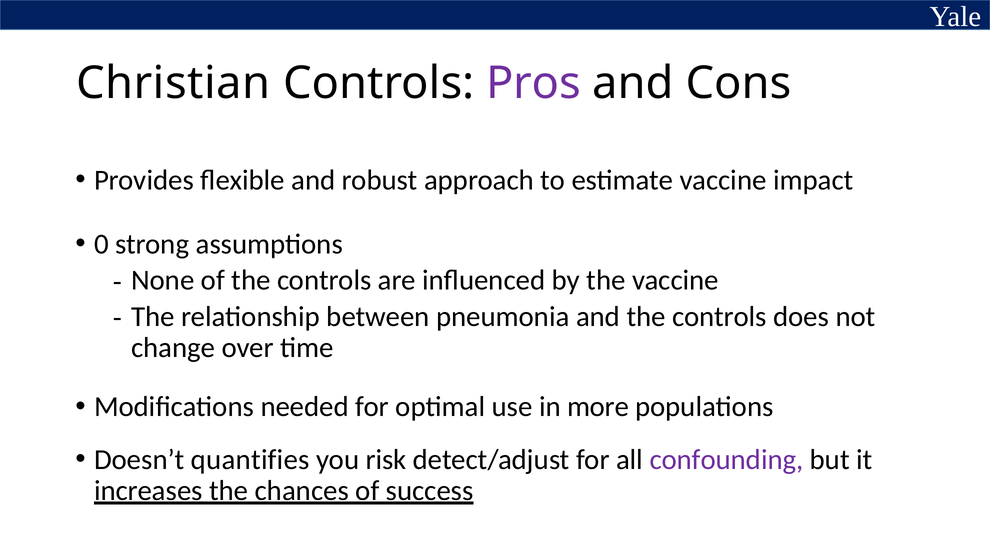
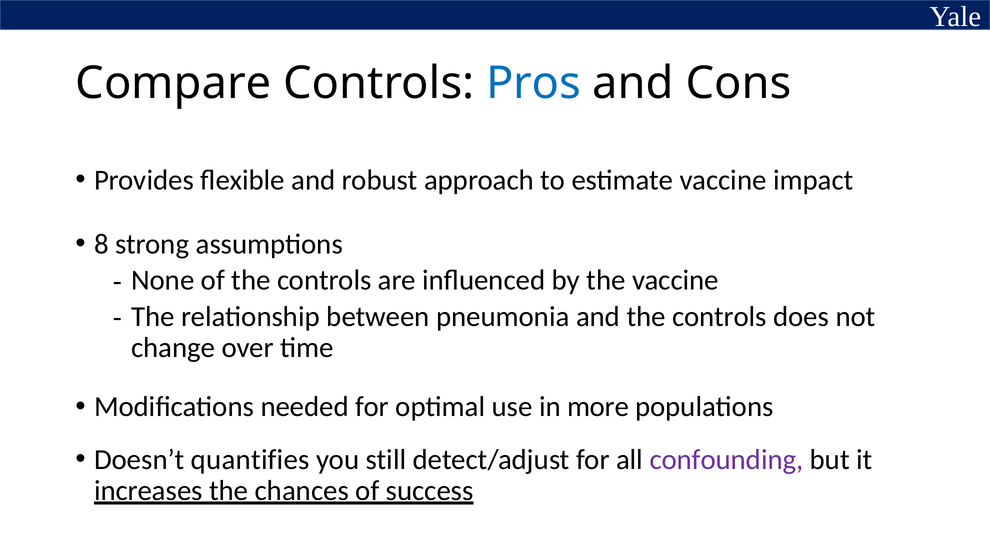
Christian: Christian -> Compare
Pros colour: purple -> blue
0: 0 -> 8
risk: risk -> still
